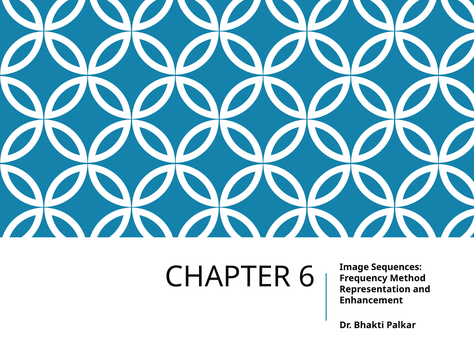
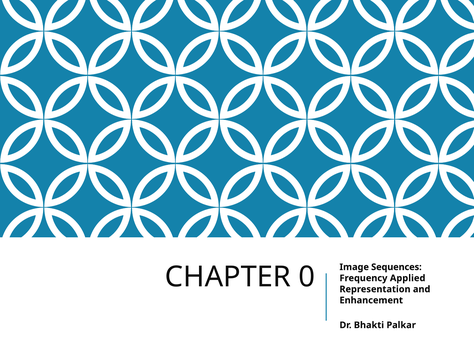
6: 6 -> 0
Method: Method -> Applied
